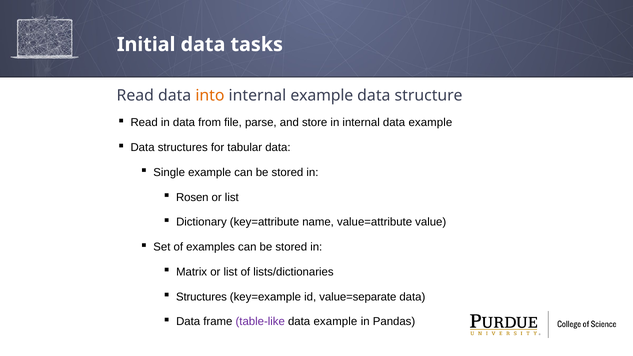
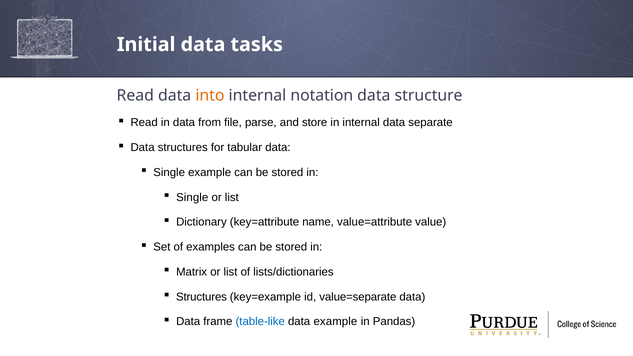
internal example: example -> notation
internal data example: example -> separate
Rosen at (192, 197): Rosen -> Single
table-like colour: purple -> blue
